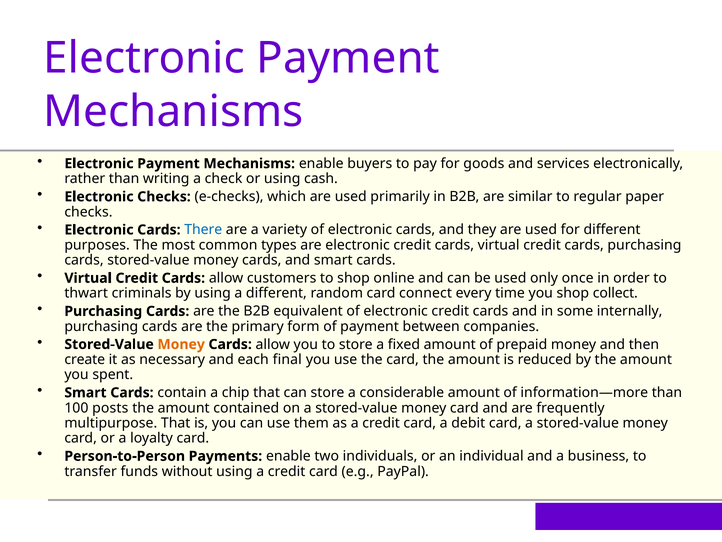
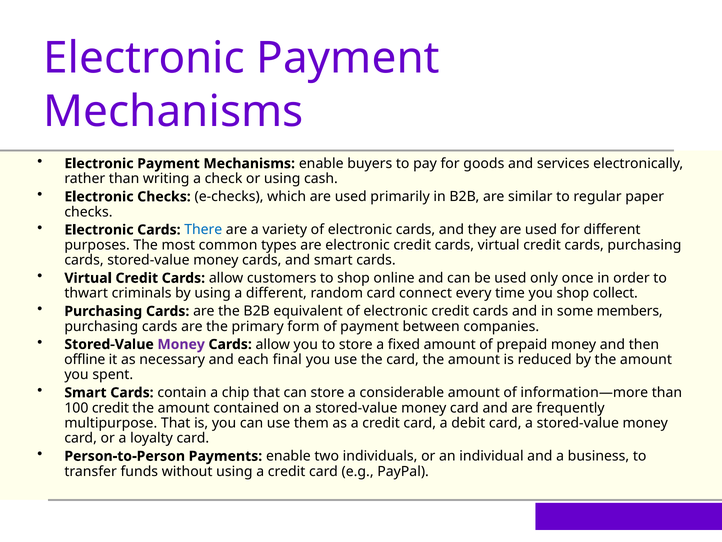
internally: internally -> members
Money at (181, 344) colour: orange -> purple
create: create -> offline
100 posts: posts -> credit
